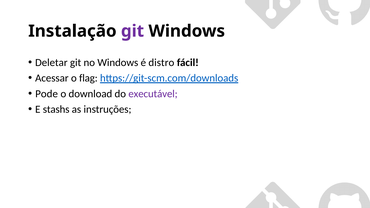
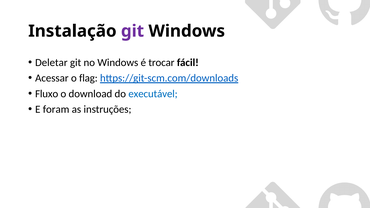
distro: distro -> trocar
Pode: Pode -> Fluxo
executável colour: purple -> blue
stashs: stashs -> foram
